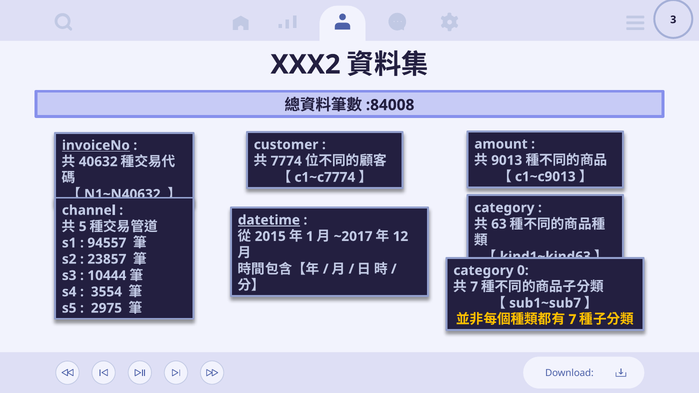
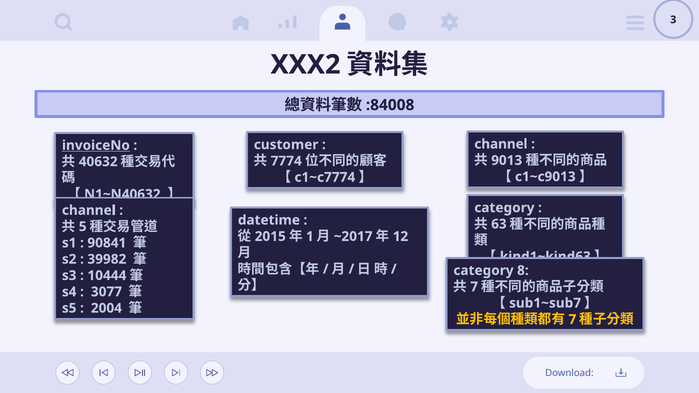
amount at (501, 144): amount -> channel
datetime underline: present -> none
94557: 94557 -> 90841
23857: 23857 -> 39982
0: 0 -> 8
3554: 3554 -> 3077
2975: 2975 -> 2004
